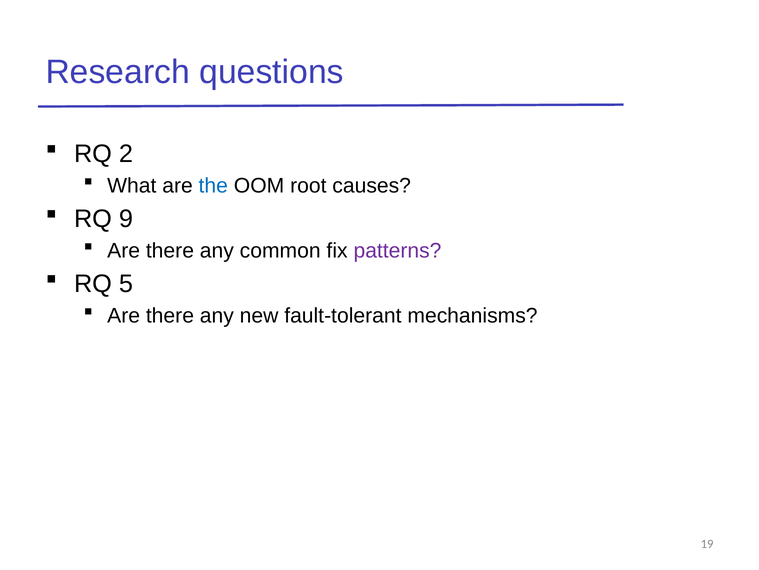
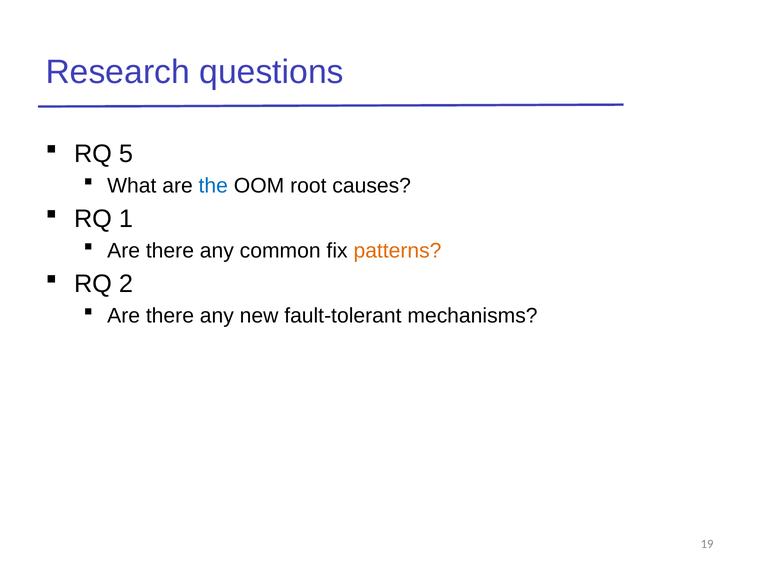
2: 2 -> 5
9: 9 -> 1
patterns colour: purple -> orange
5: 5 -> 2
